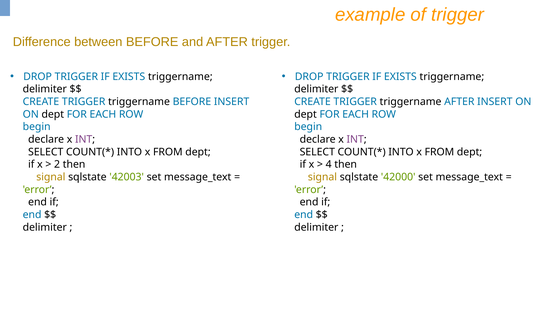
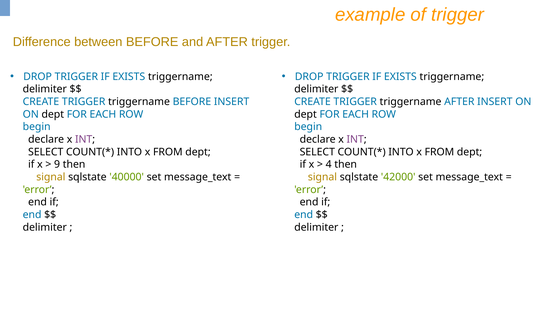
2: 2 -> 9
42003: 42003 -> 40000
